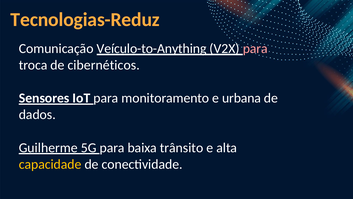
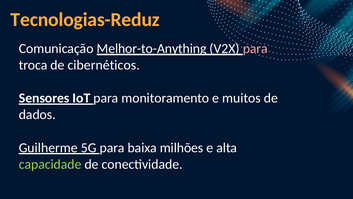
Veículo-to-Anything: Veículo-to-Anything -> Melhor-to-Anything
urbana: urbana -> muitos
trânsito: trânsito -> milhões
capacidade colour: yellow -> light green
